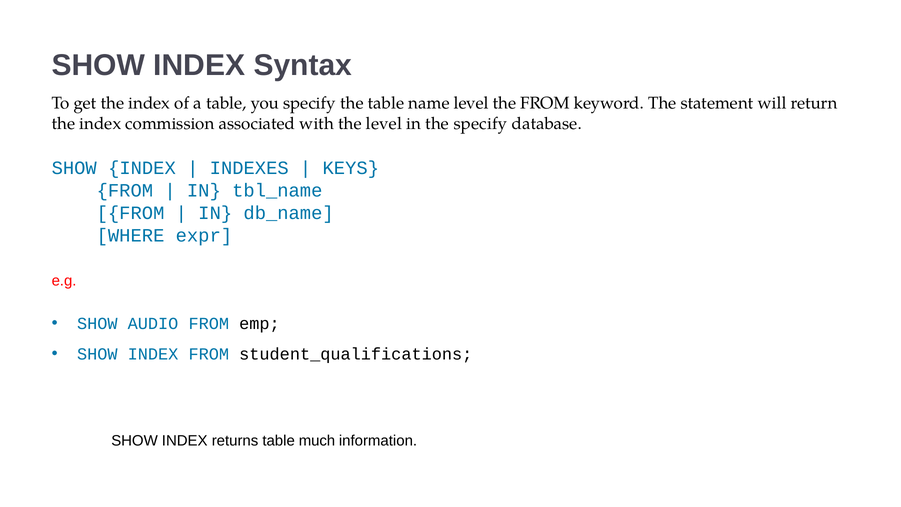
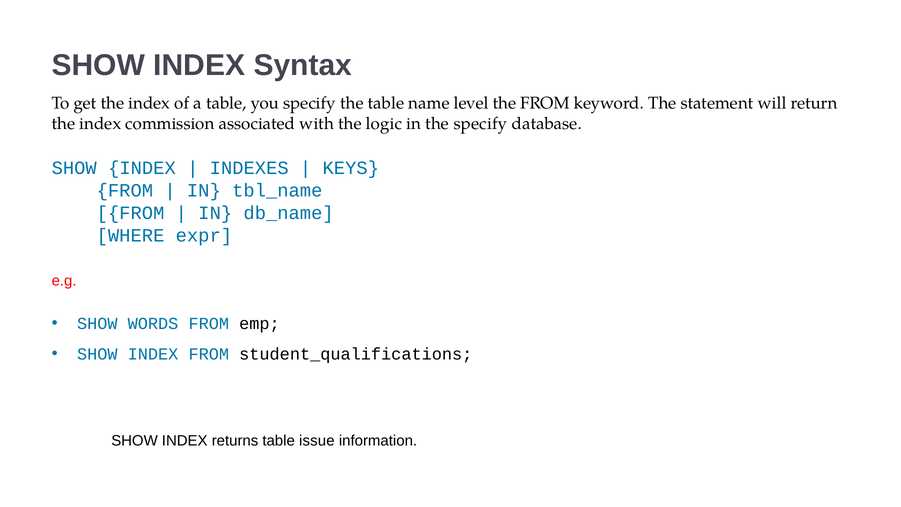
the level: level -> logic
AUDIO: AUDIO -> WORDS
much: much -> issue
